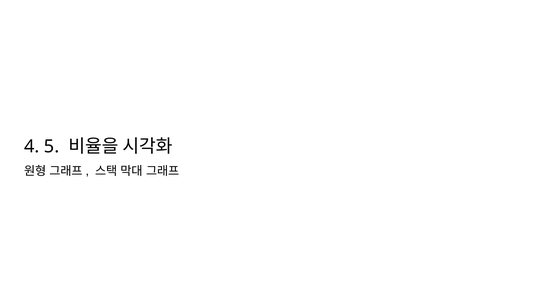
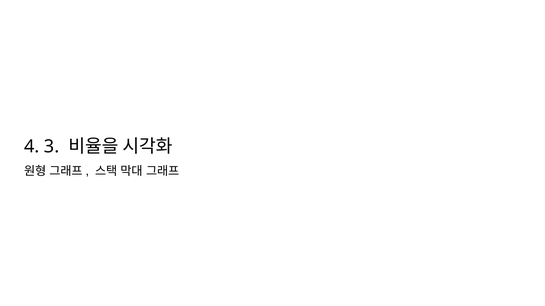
5: 5 -> 3
